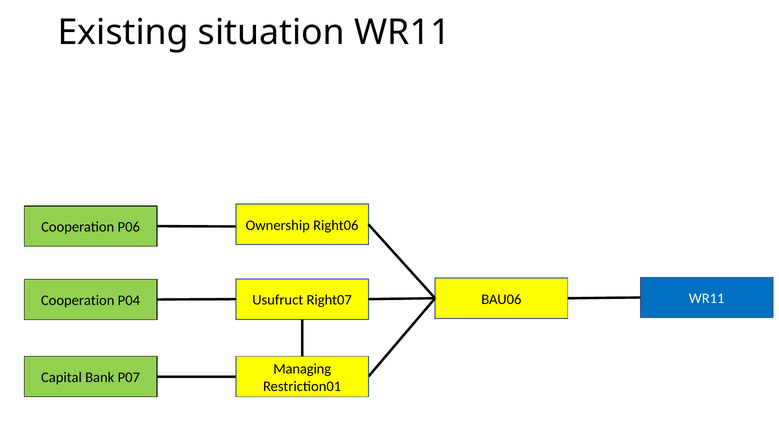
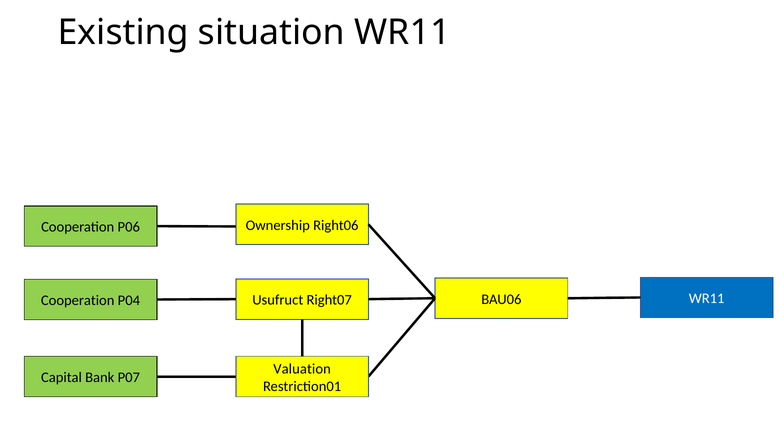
Managing: Managing -> Valuation
